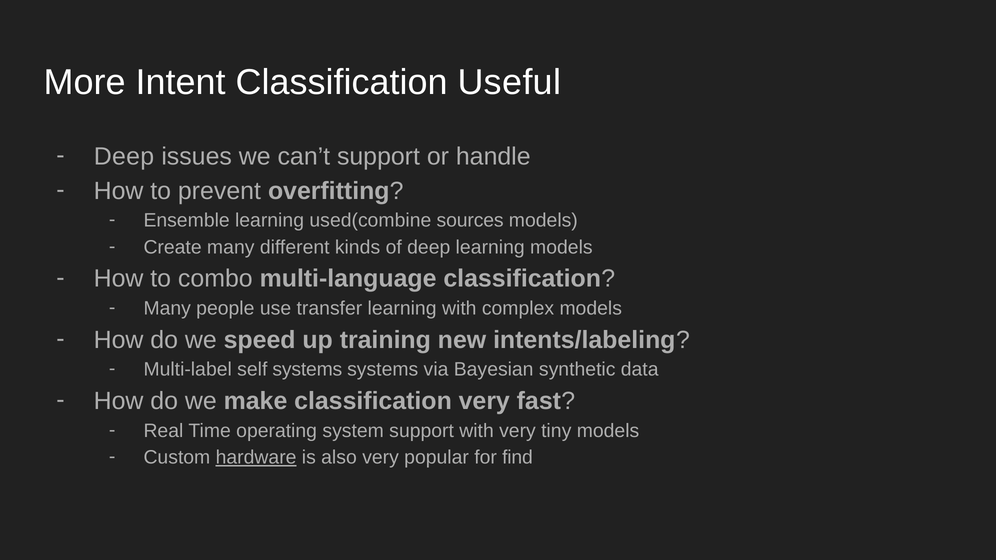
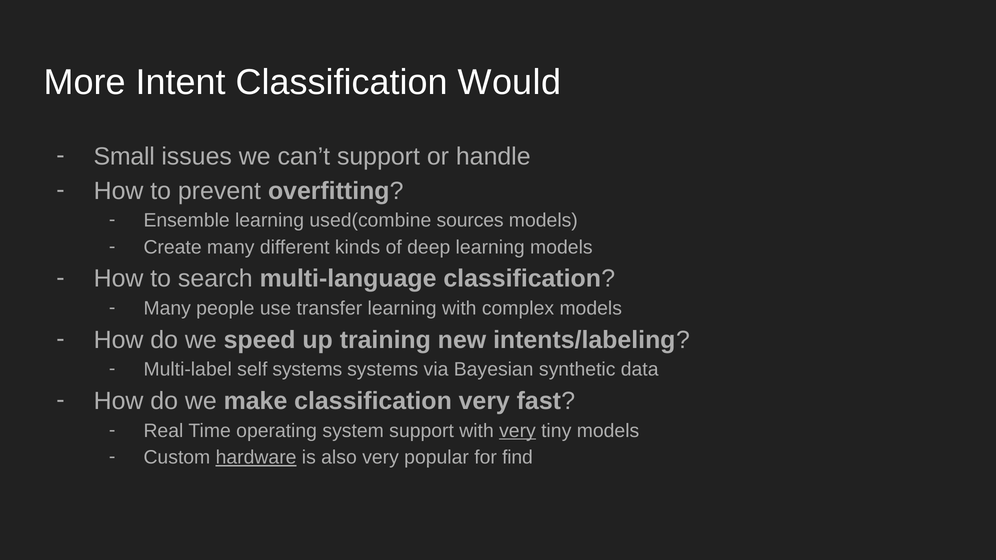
Useful: Useful -> Would
Deep at (124, 157): Deep -> Small
combo: combo -> search
very at (517, 431) underline: none -> present
